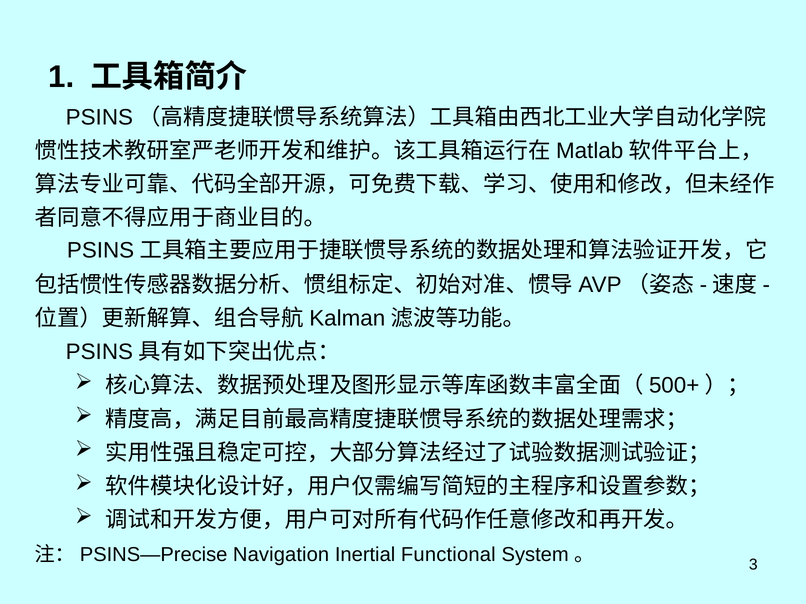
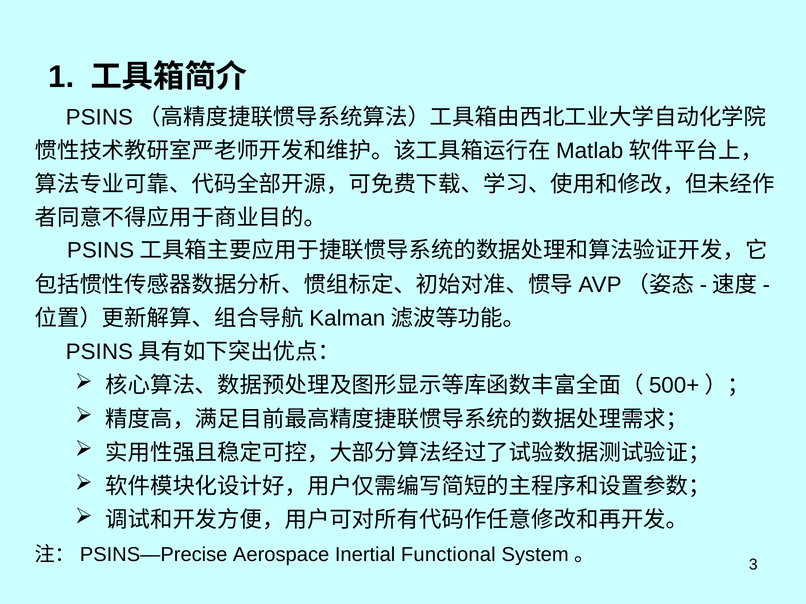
Navigation: Navigation -> Aerospace
